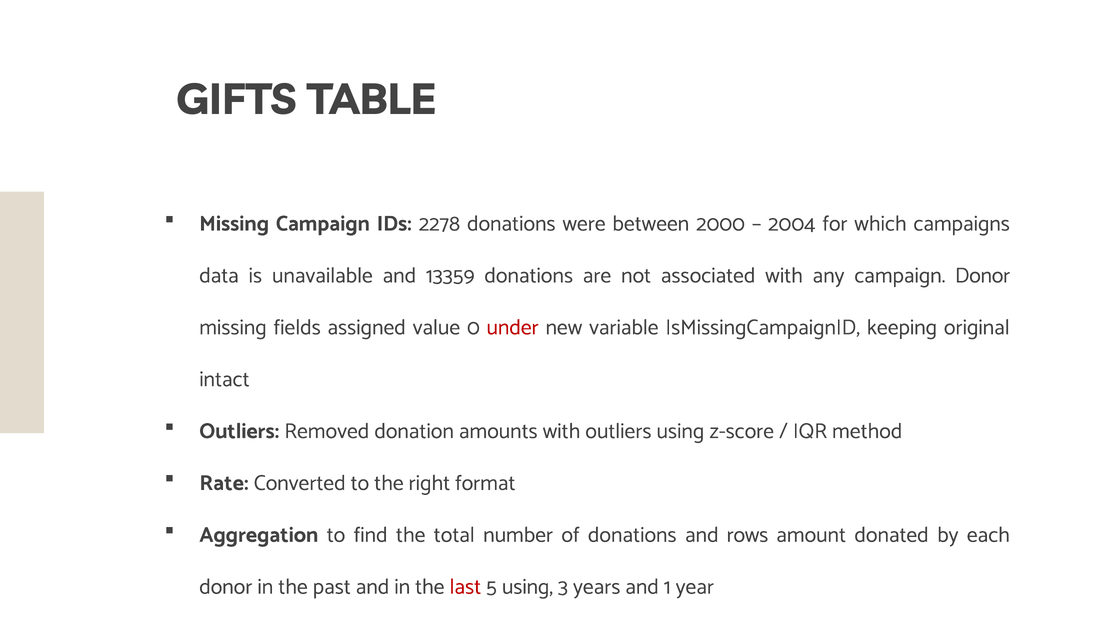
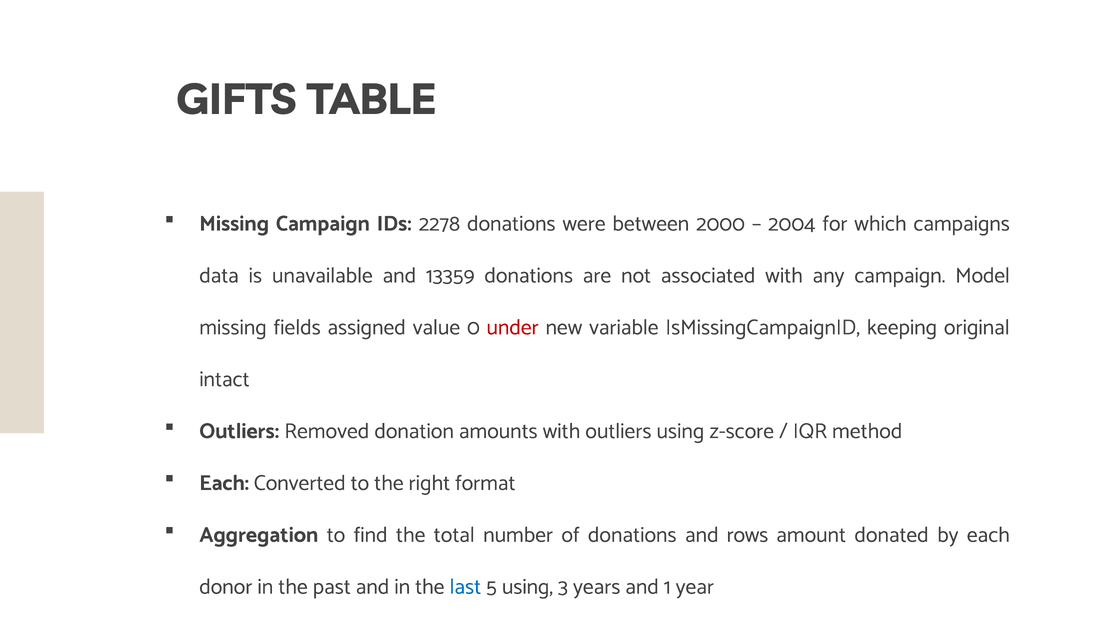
campaign Donor: Donor -> Model
Rate at (224, 483): Rate -> Each
last colour: red -> blue
